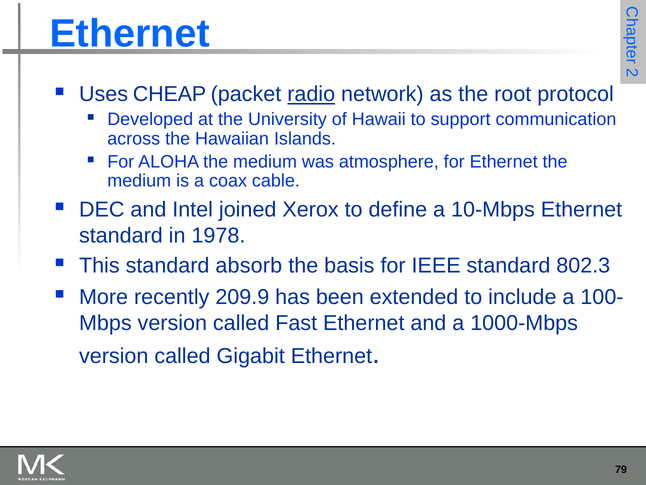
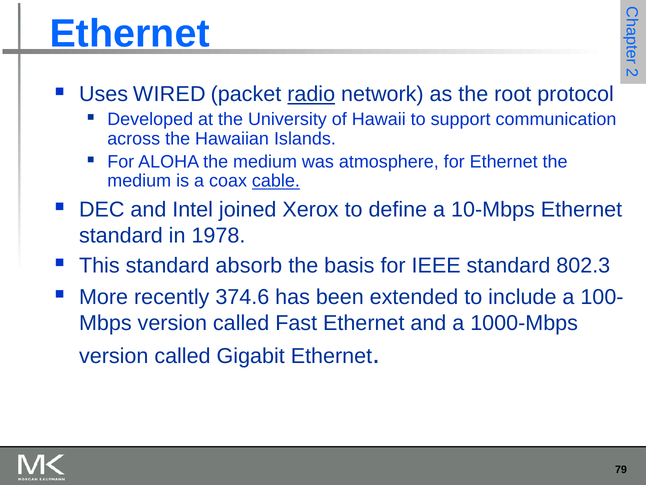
CHEAP: CHEAP -> WIRED
cable underline: none -> present
209.9: 209.9 -> 374.6
